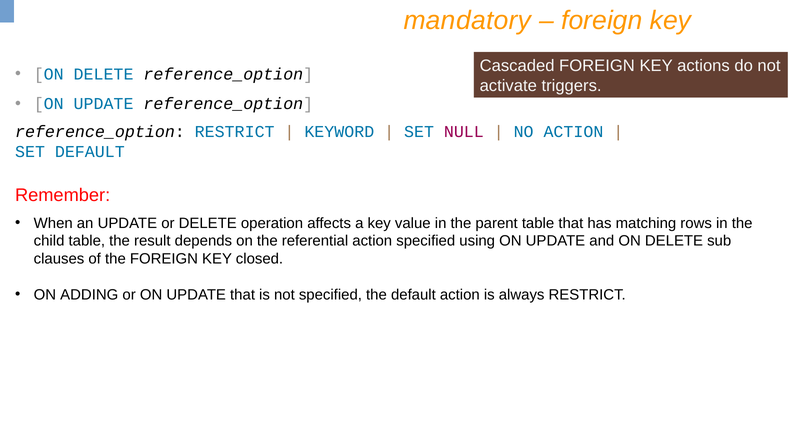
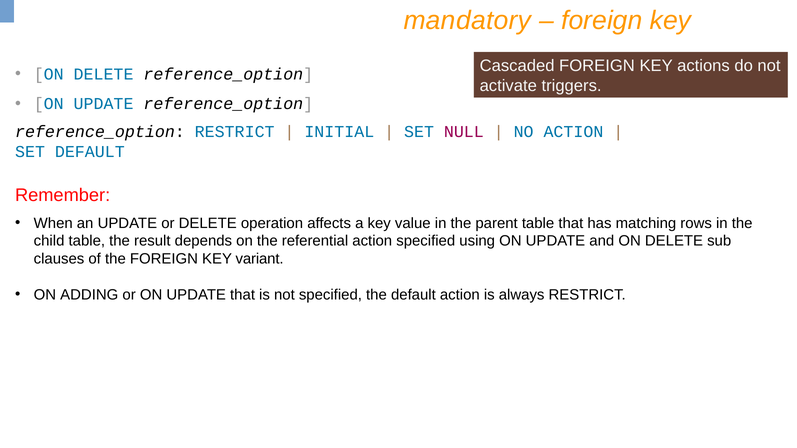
KEYWORD: KEYWORD -> INITIAL
closed: closed -> variant
